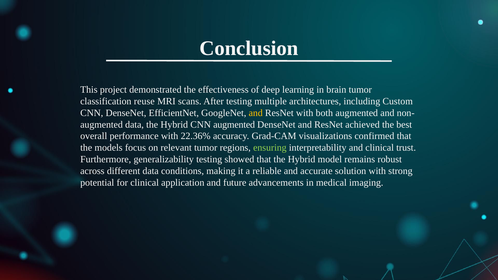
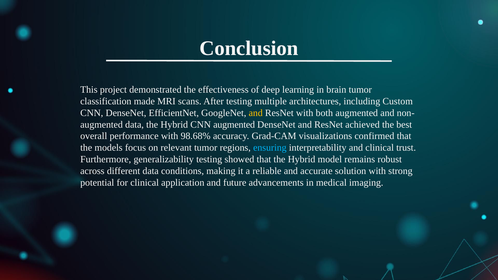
reuse: reuse -> made
22.36%: 22.36% -> 98.68%
ensuring colour: light green -> light blue
